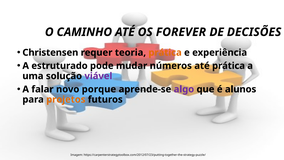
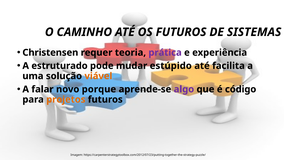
OS FOREVER: FOREVER -> FUTUROS
DECISÕES: DECISÕES -> SISTEMAS
prática at (165, 52) colour: orange -> purple
números: números -> estúpido
até prática: prática -> facilita
viável colour: purple -> orange
alunos: alunos -> código
